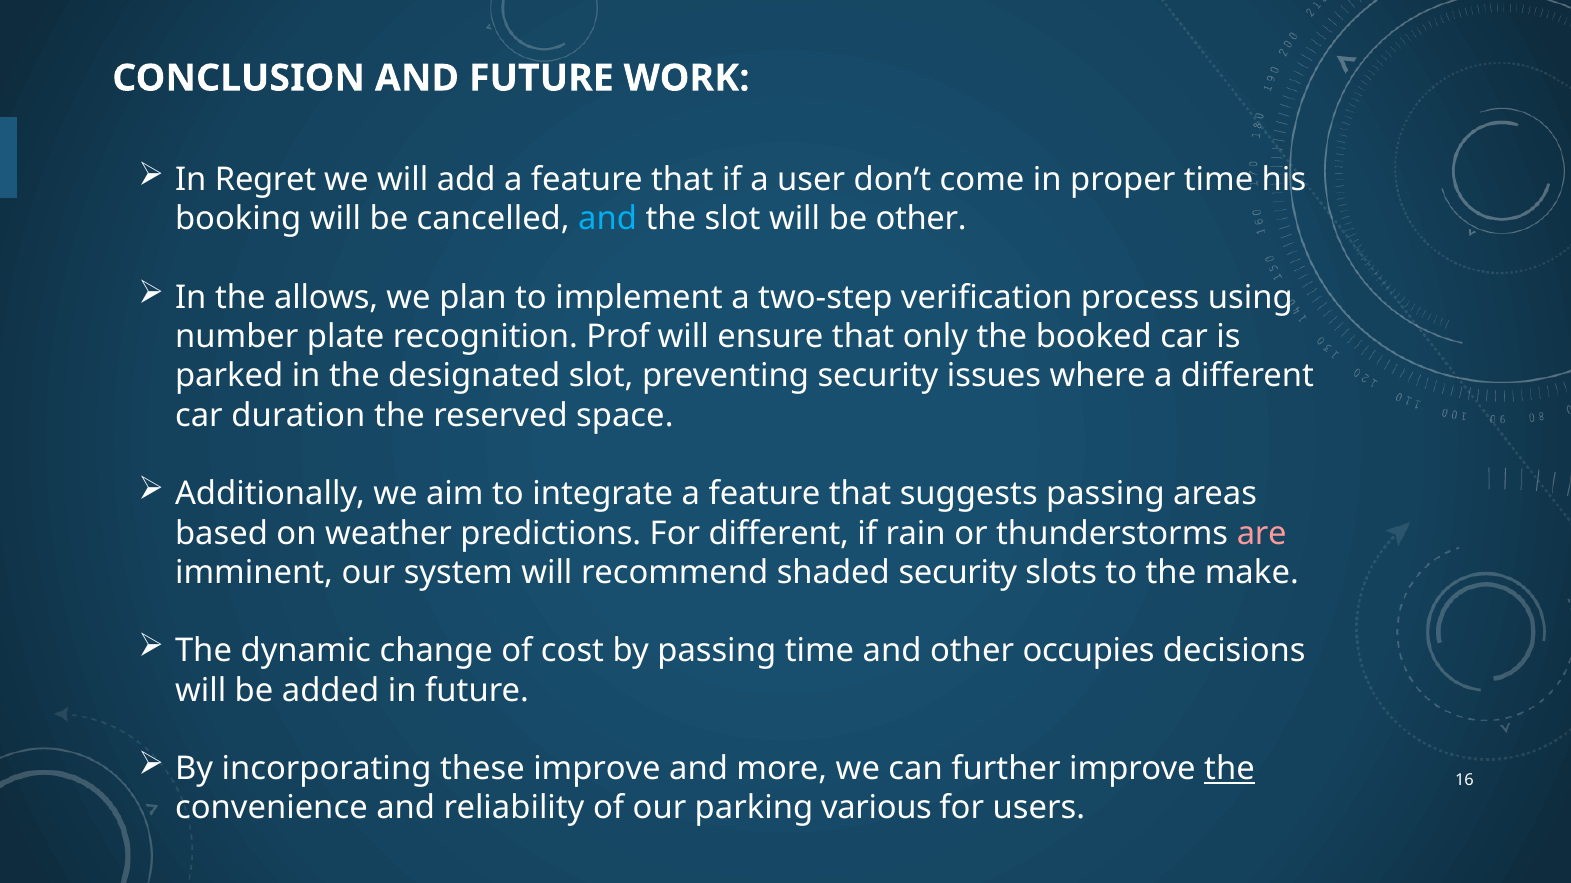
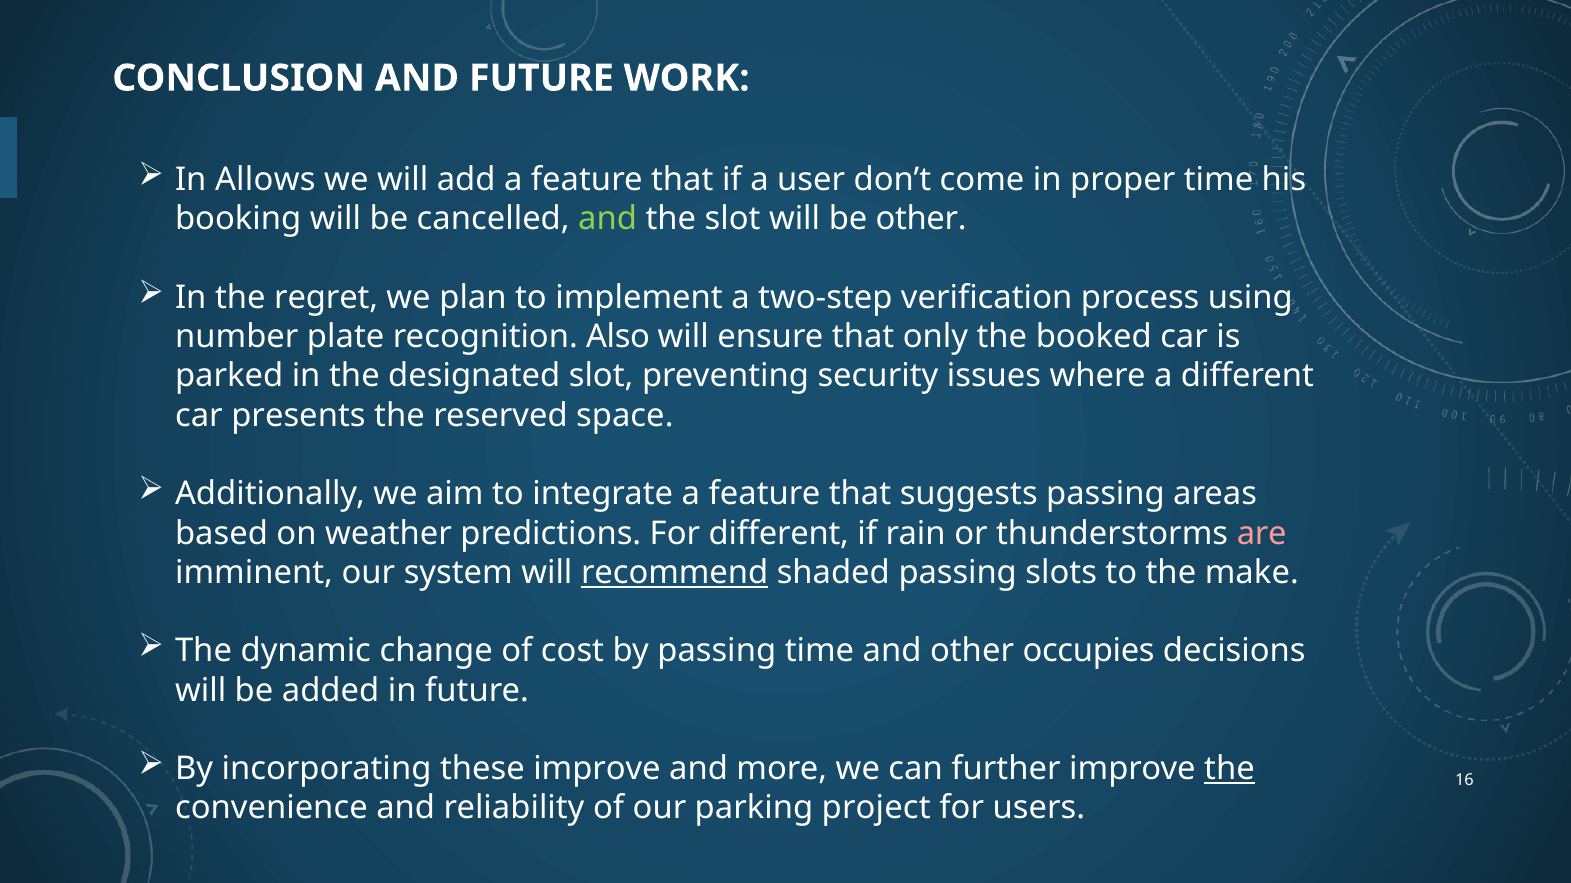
Regret: Regret -> Allows
and at (608, 219) colour: light blue -> light green
allows: allows -> regret
Prof: Prof -> Also
duration: duration -> presents
recommend underline: none -> present
shaded security: security -> passing
various: various -> project
